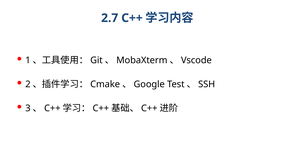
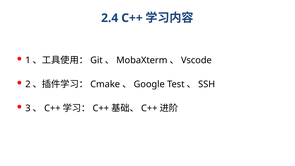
2.7: 2.7 -> 2.4
